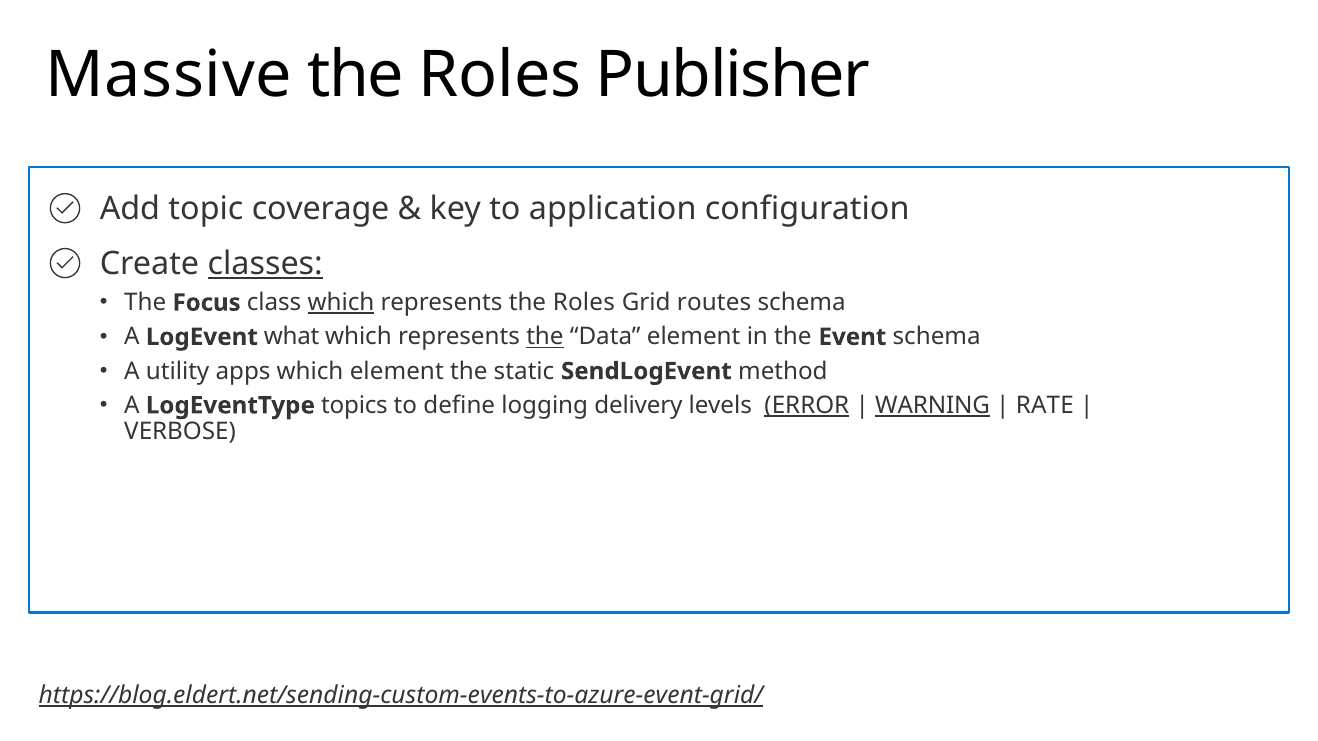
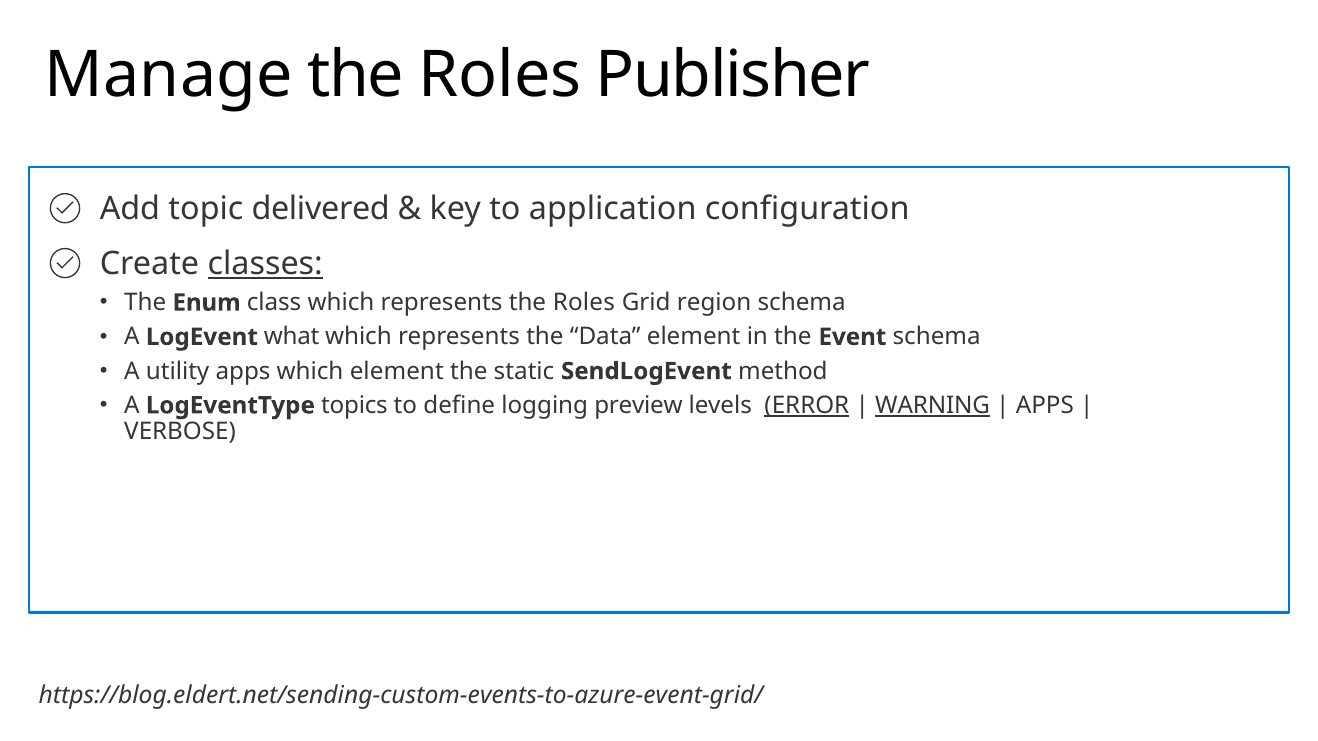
Massive: Massive -> Manage
coverage: coverage -> delivered
Focus: Focus -> Enum
which at (341, 303) underline: present -> none
routes: routes -> region
the at (545, 337) underline: present -> none
delivery: delivery -> preview
RATE at (1045, 406): RATE -> APPS
https://blog.eldert.net/sending-custom-events-to-azure-event-grid/ underline: present -> none
